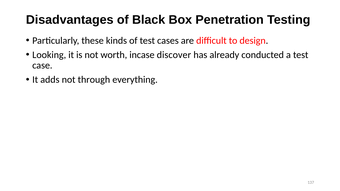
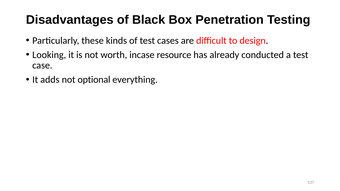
discover: discover -> resource
through: through -> optional
